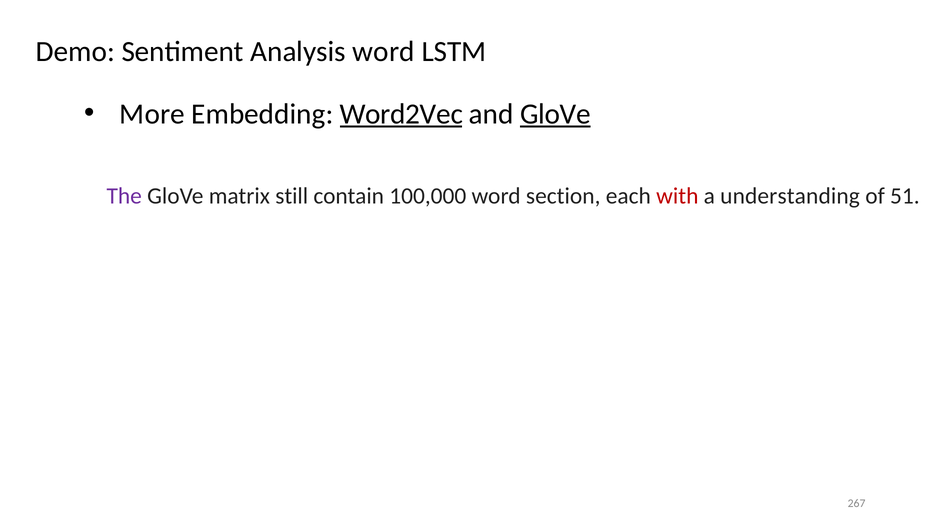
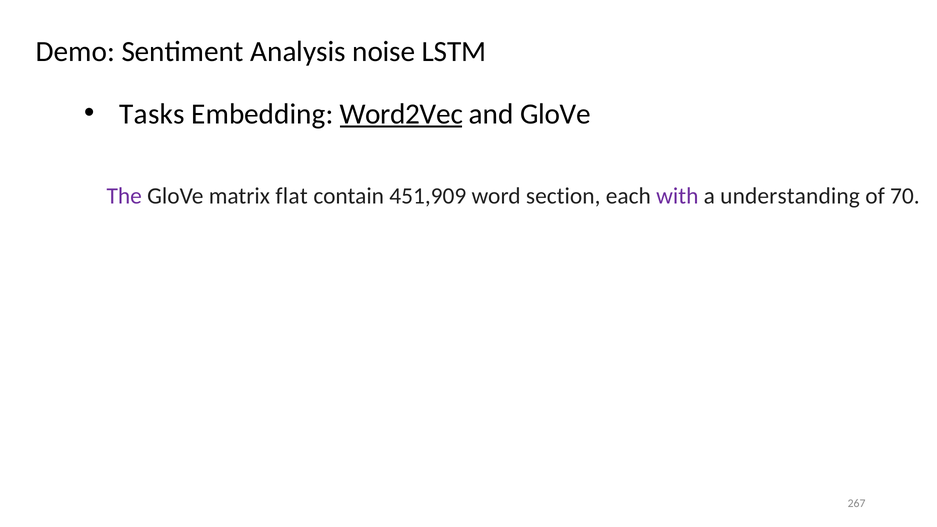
Analysis word: word -> noise
More: More -> Tasks
GloVe at (555, 114) underline: present -> none
still: still -> flat
100,000: 100,000 -> 451,909
with colour: red -> purple
51: 51 -> 70
